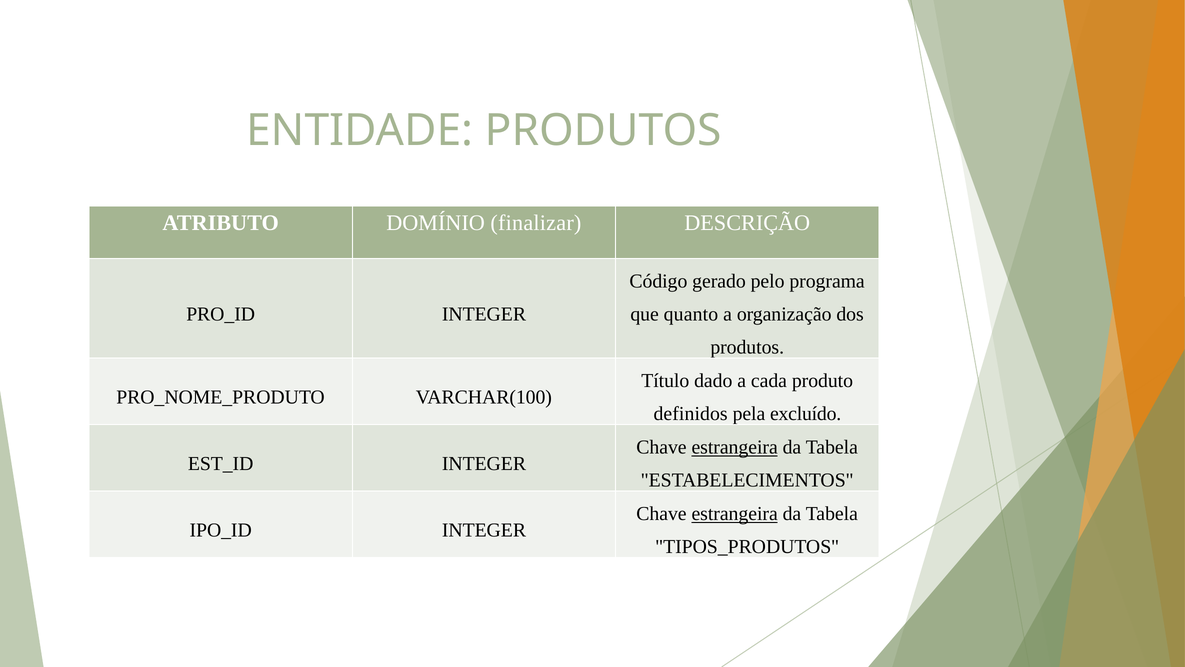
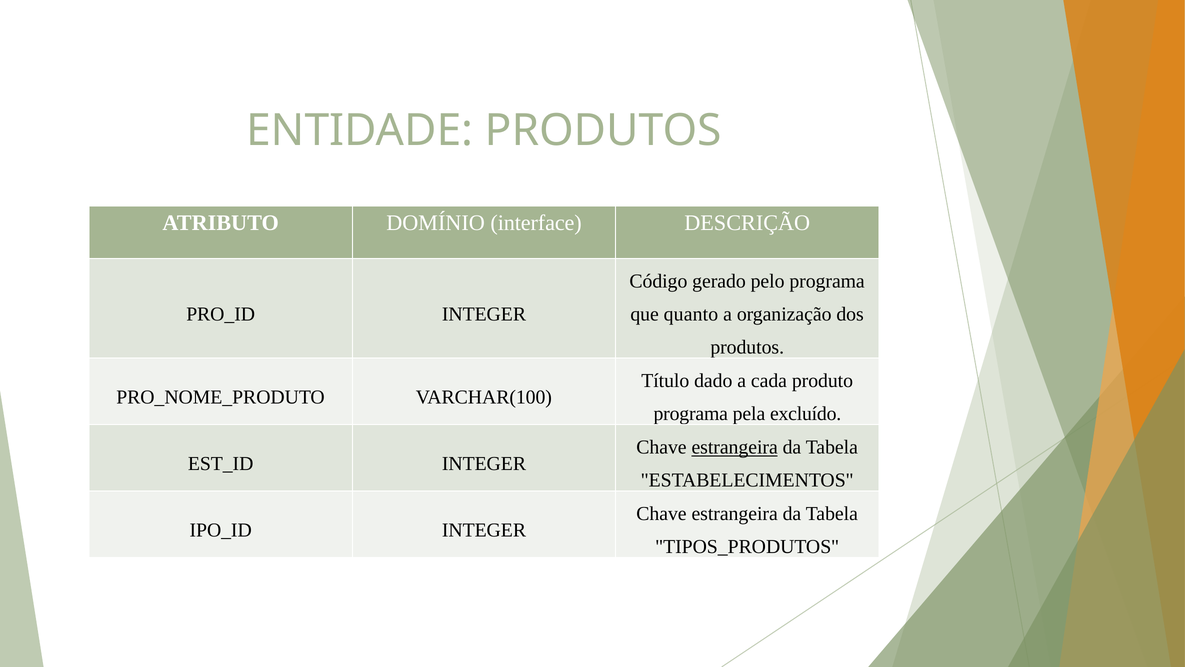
finalizar: finalizar -> interface
definidos at (691, 413): definidos -> programa
estrangeira at (735, 514) underline: present -> none
